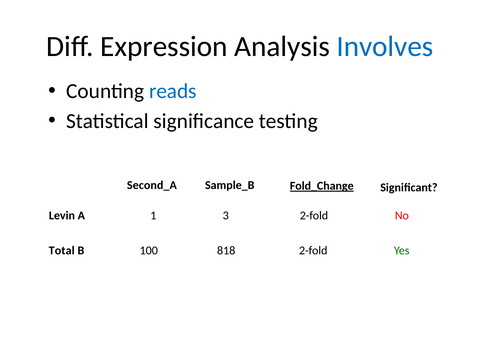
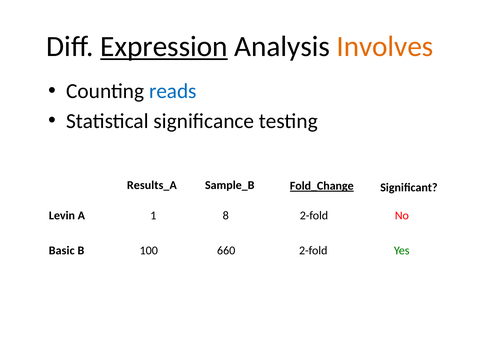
Expression underline: none -> present
Involves colour: blue -> orange
Second_A: Second_A -> Results_A
3: 3 -> 8
Total: Total -> Basic
818: 818 -> 660
